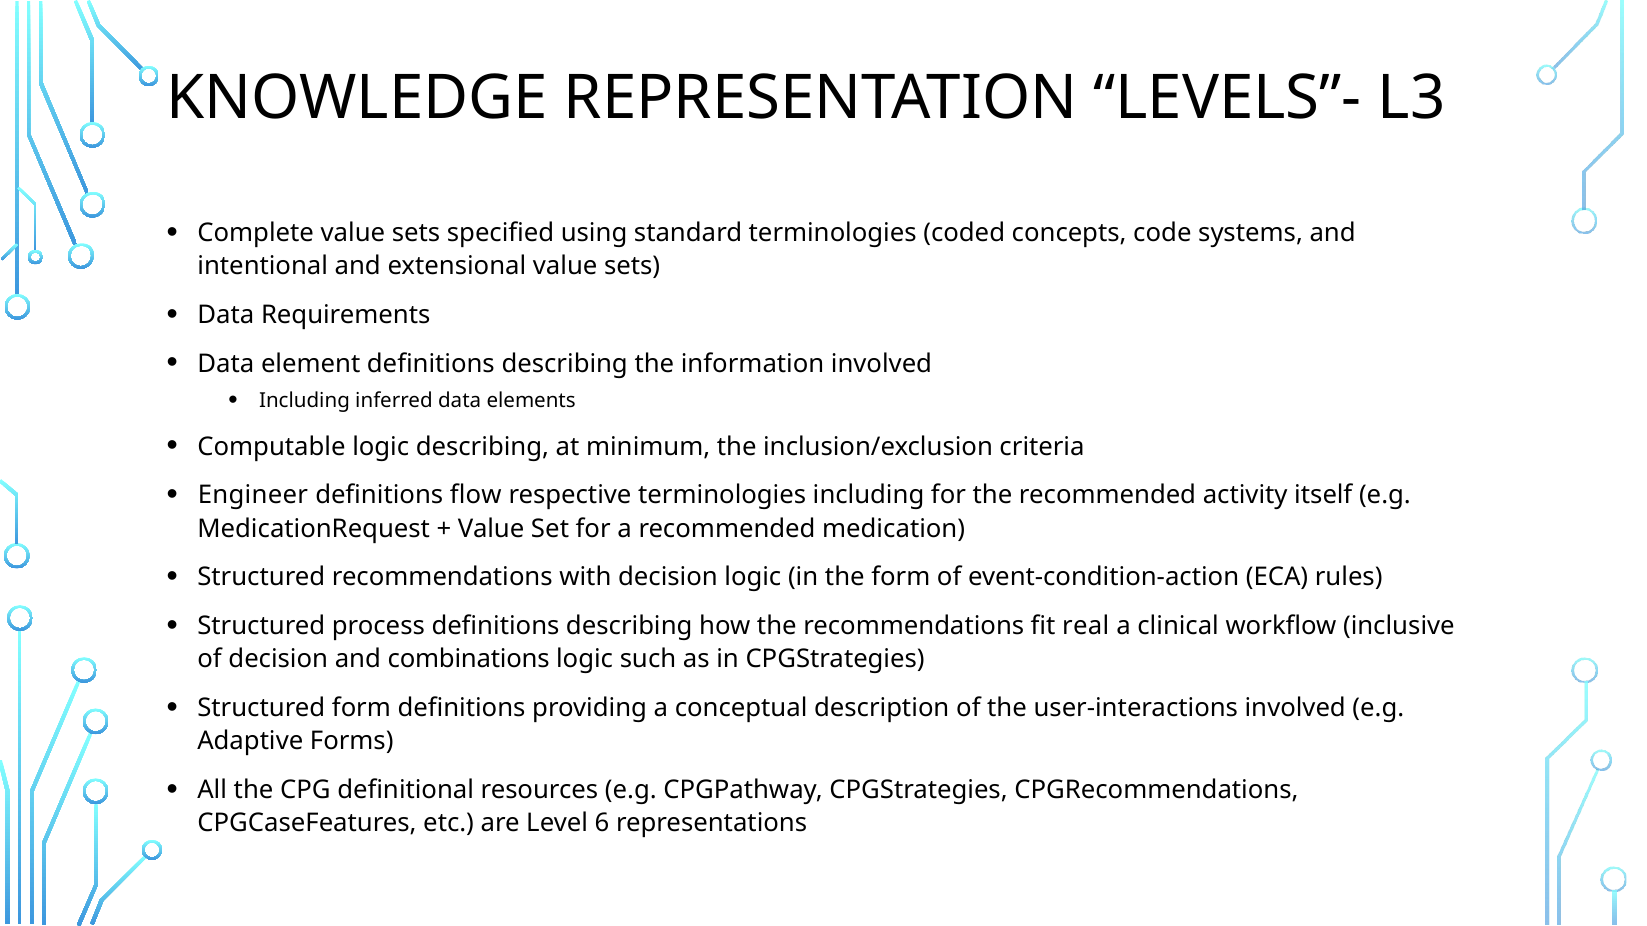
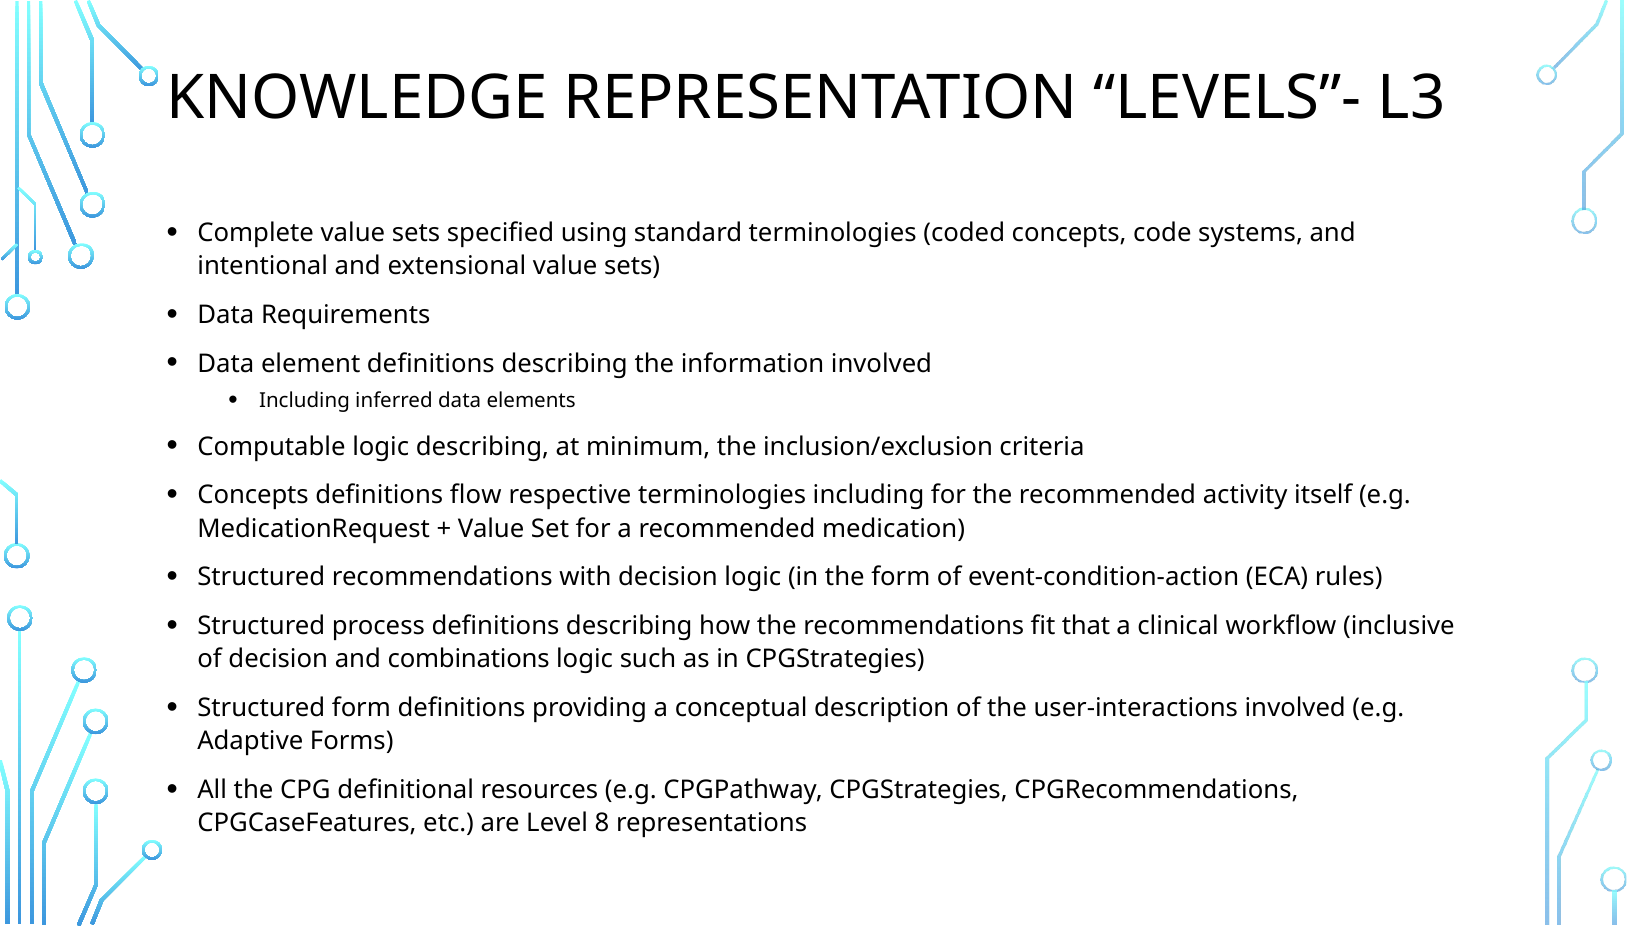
Engineer at (253, 496): Engineer -> Concepts
real: real -> that
6: 6 -> 8
